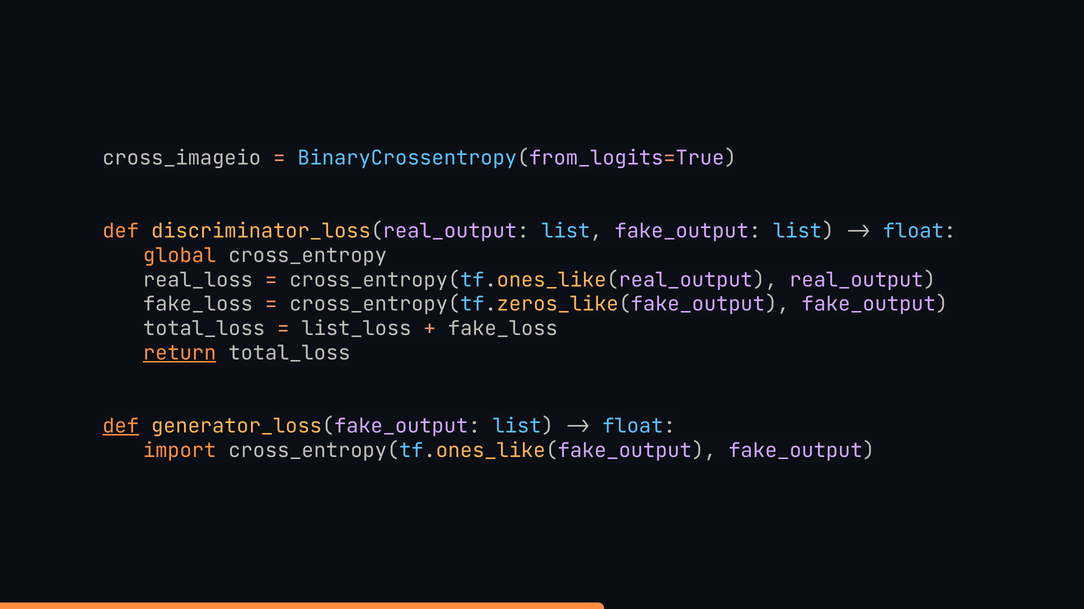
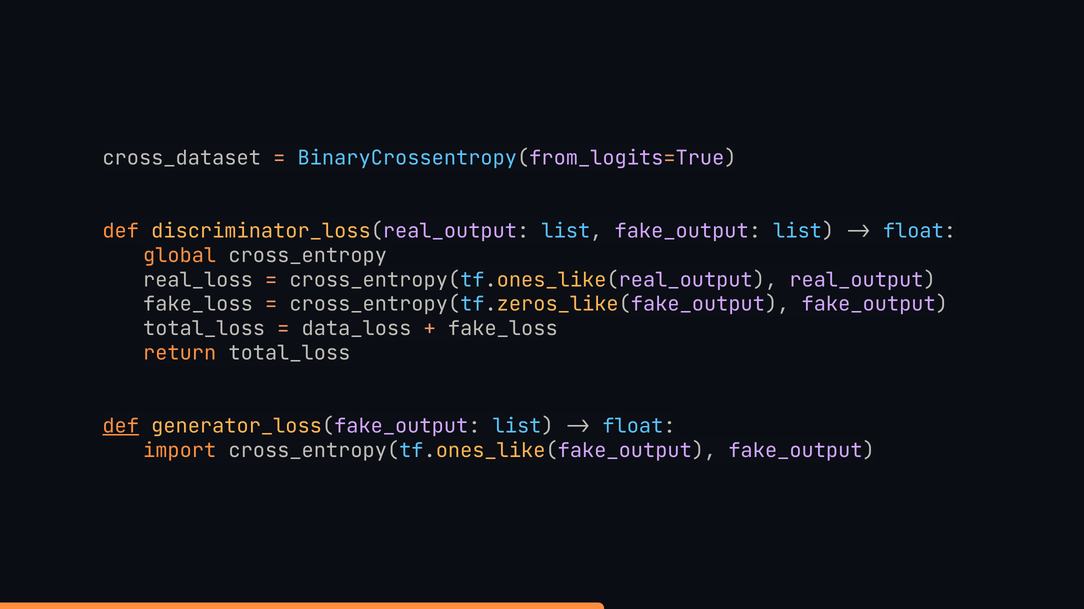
cross_imageio: cross_imageio -> cross_dataset
list_loss: list_loss -> data_loss
return underline: present -> none
